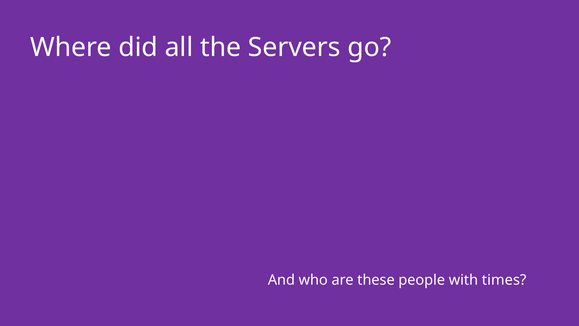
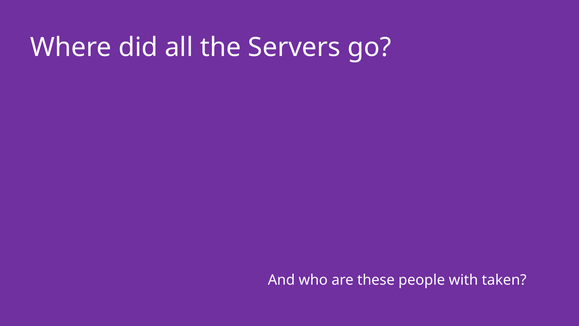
times: times -> taken
